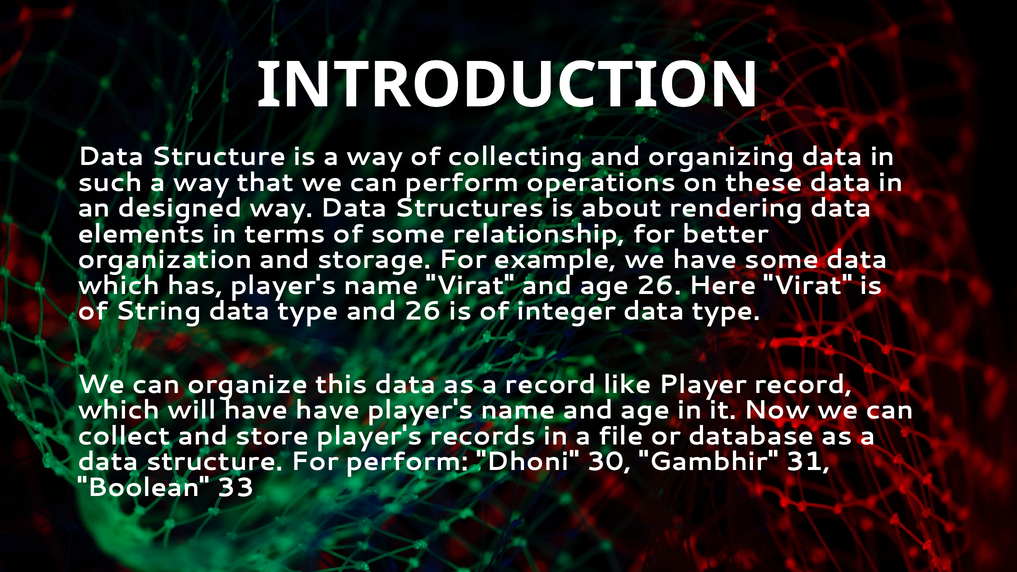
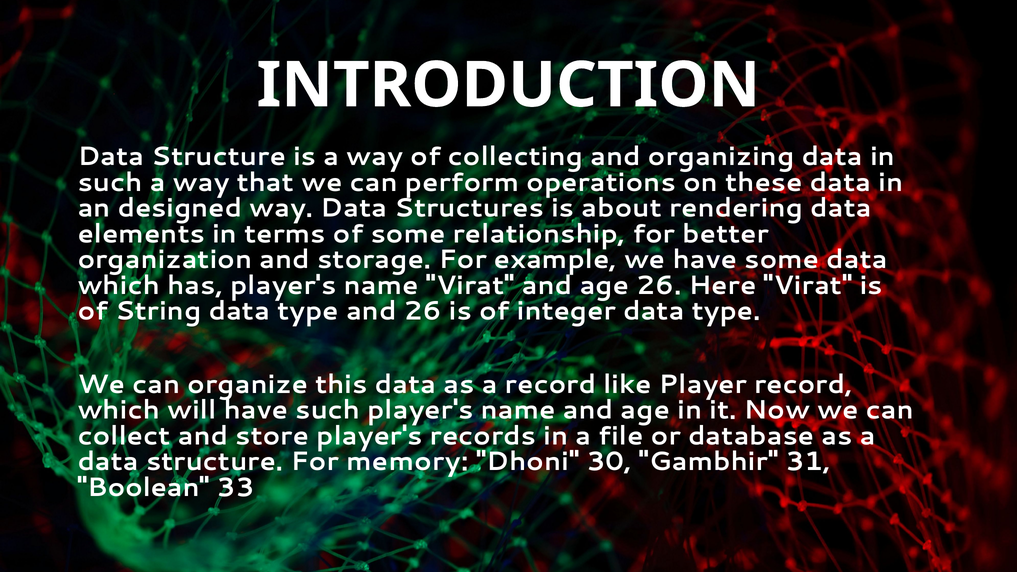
have have: have -> such
For perform: perform -> memory
